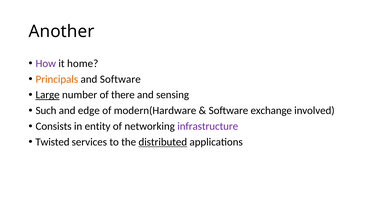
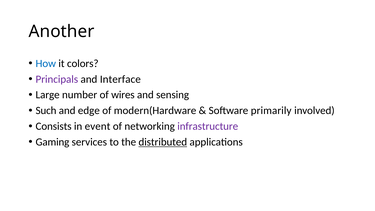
How colour: purple -> blue
home: home -> colors
Principals colour: orange -> purple
and Software: Software -> Interface
Large underline: present -> none
there: there -> wires
exchange: exchange -> primarily
entity: entity -> event
Twisted: Twisted -> Gaming
